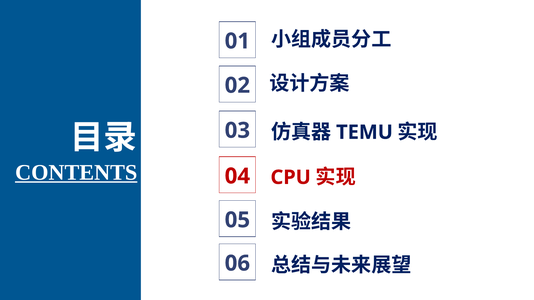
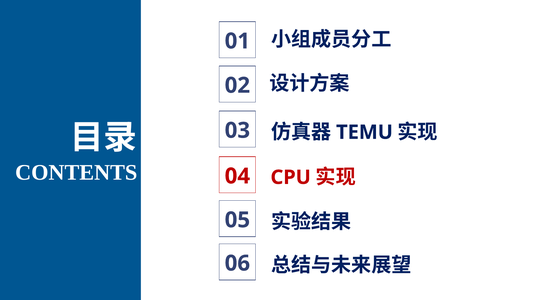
CONTENTS underline: present -> none
